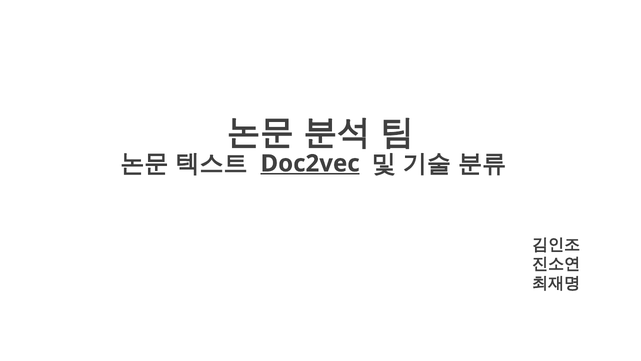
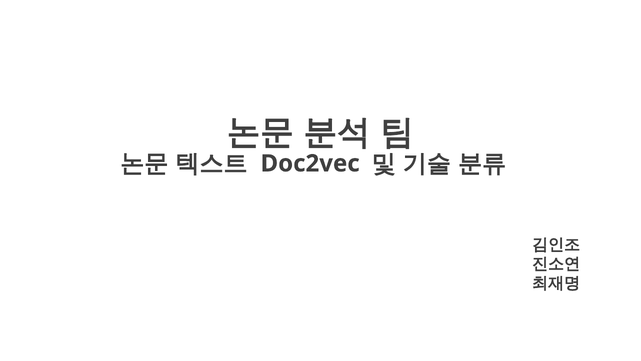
Doc2vec underline: present -> none
